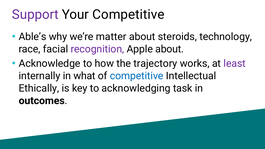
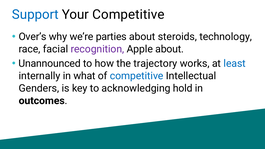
Support colour: purple -> blue
Able’s: Able’s -> Over’s
matter: matter -> parties
Acknowledge: Acknowledge -> Unannounced
least colour: purple -> blue
Ethically: Ethically -> Genders
task: task -> hold
